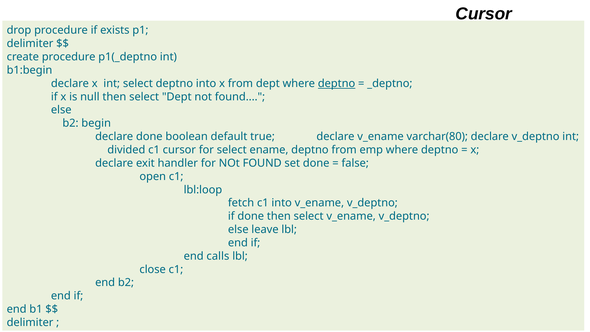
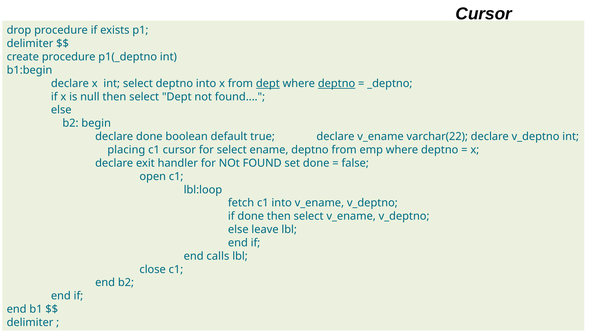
dept at (268, 83) underline: none -> present
varchar(80: varchar(80 -> varchar(22
divided: divided -> placing
